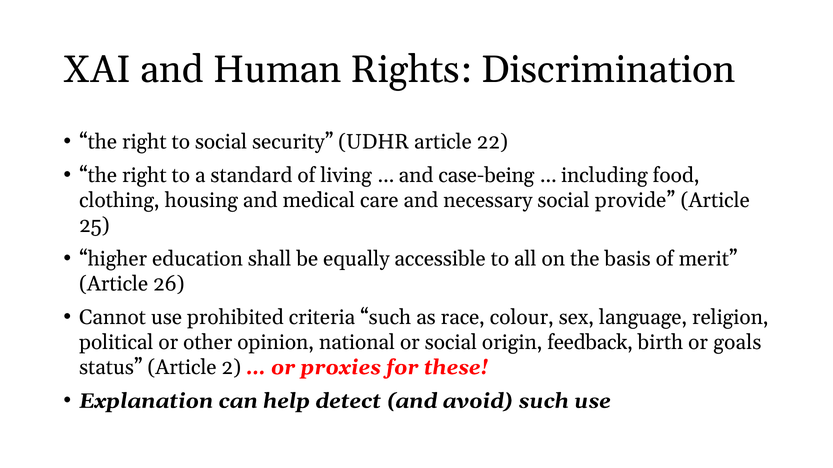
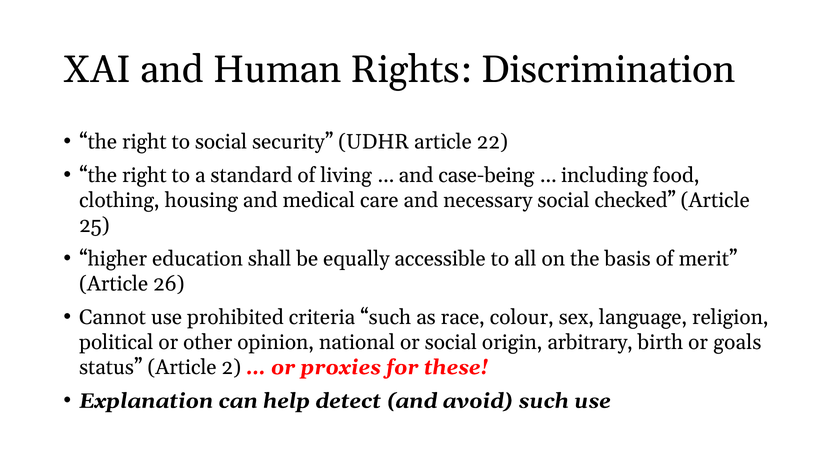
provide: provide -> checked
feedback: feedback -> arbitrary
